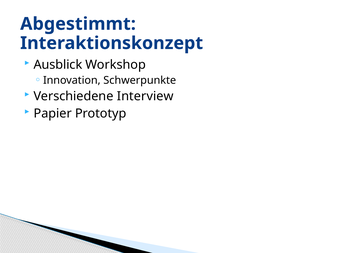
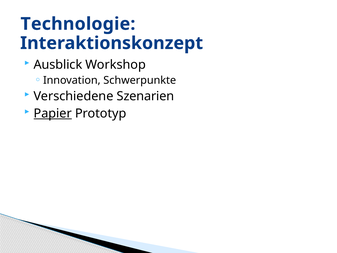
Abgestimmt: Abgestimmt -> Technologie
Interview: Interview -> Szenarien
Papier underline: none -> present
